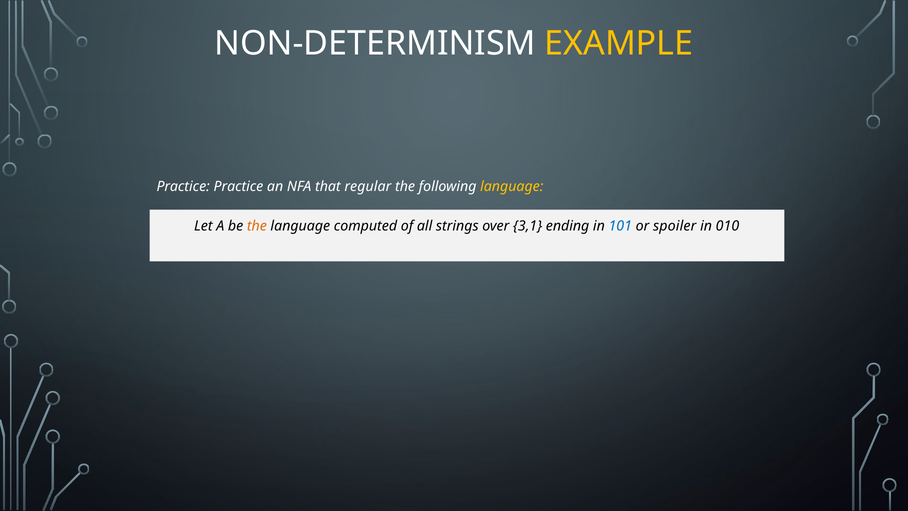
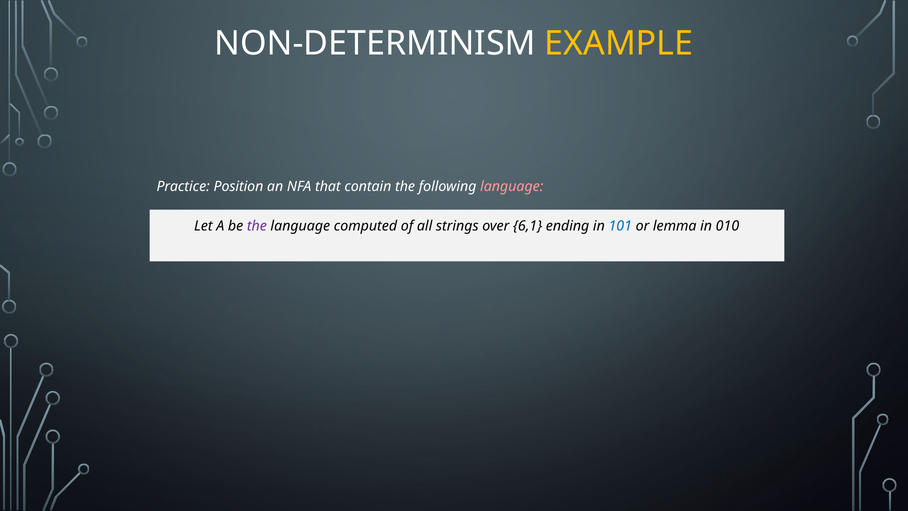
Practice Practice: Practice -> Position
regular: regular -> contain
language at (512, 186) colour: yellow -> pink
the at (257, 226) colour: orange -> purple
3,1: 3,1 -> 6,1
spoiler: spoiler -> lemma
